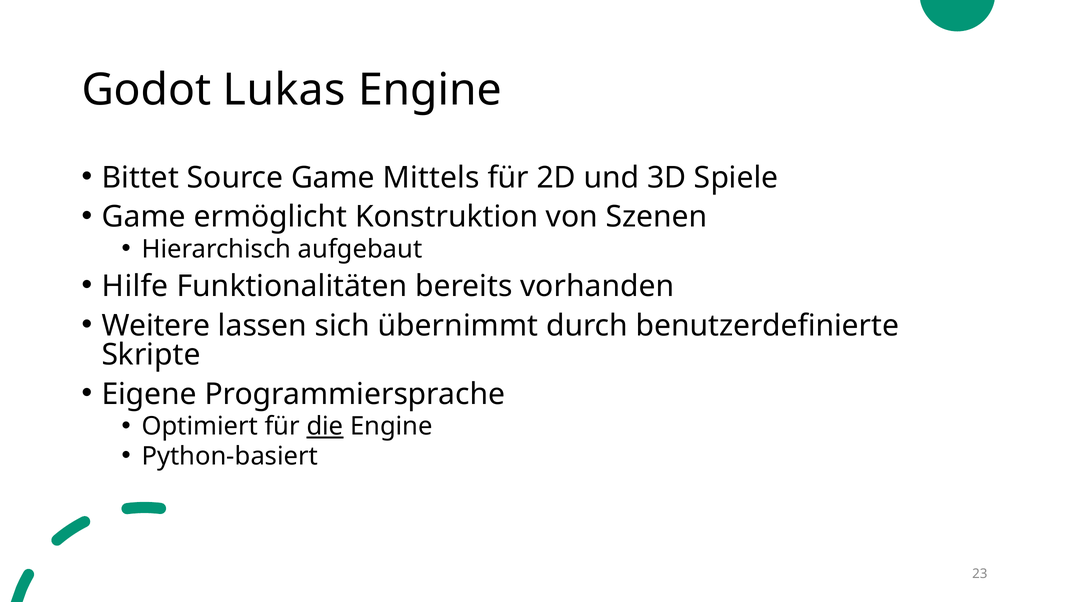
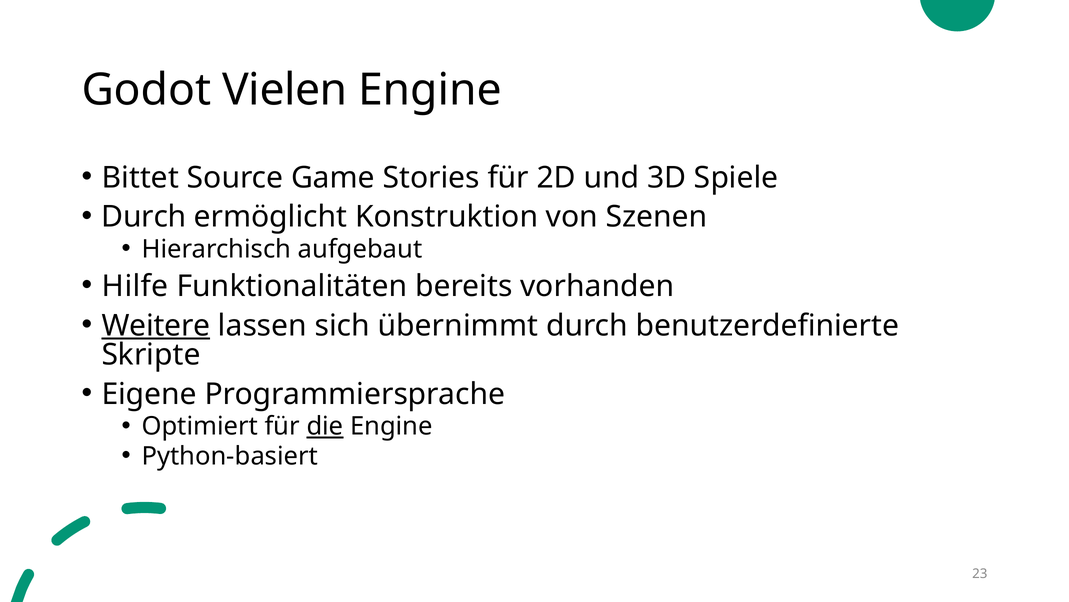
Lukas: Lukas -> Vielen
Mittels: Mittels -> Stories
Game at (144, 217): Game -> Durch
Weitere underline: none -> present
